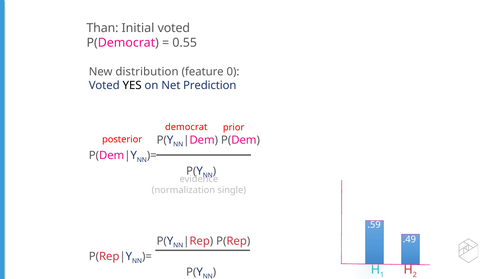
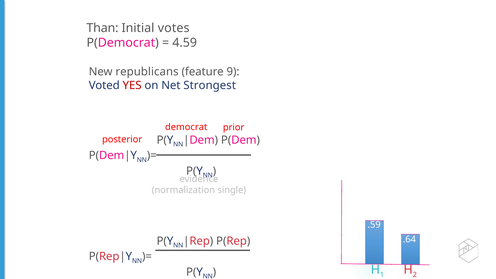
Initial voted: voted -> votes
0.55: 0.55 -> 4.59
distribution: distribution -> republicans
0: 0 -> 9
YES colour: black -> red
Prediction: Prediction -> Strongest
.49: .49 -> .64
